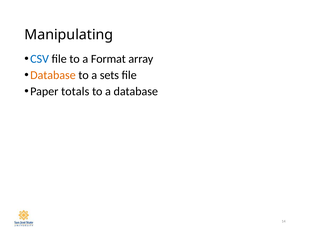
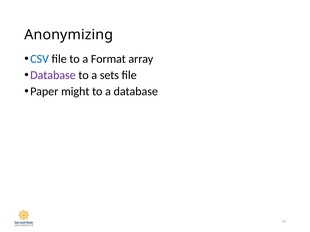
Manipulating: Manipulating -> Anonymizing
Database at (53, 75) colour: orange -> purple
totals: totals -> might
